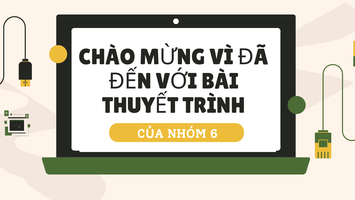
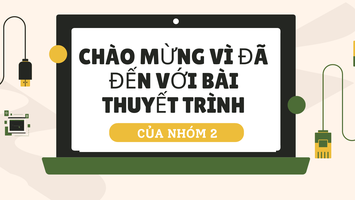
6: 6 -> 2
